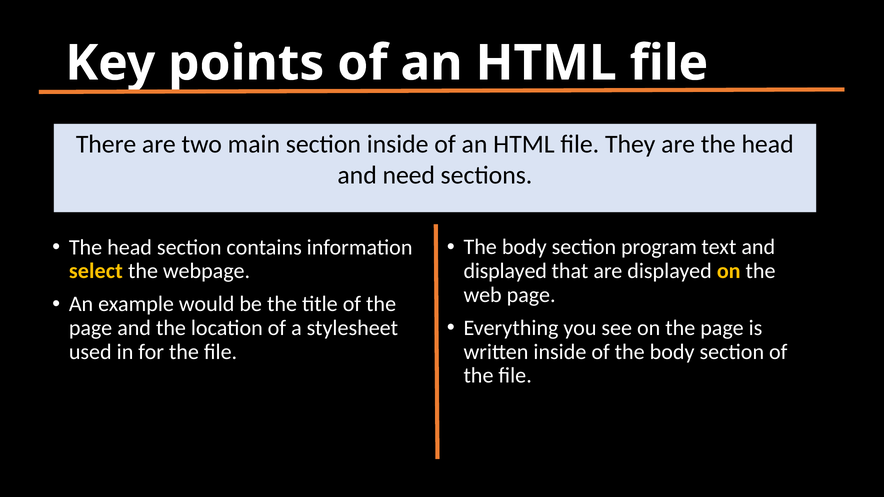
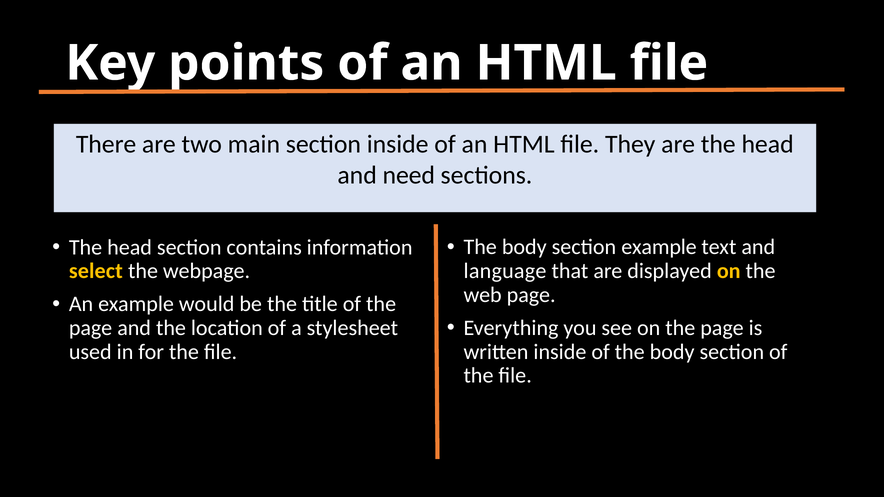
section program: program -> example
displayed at (505, 271): displayed -> language
